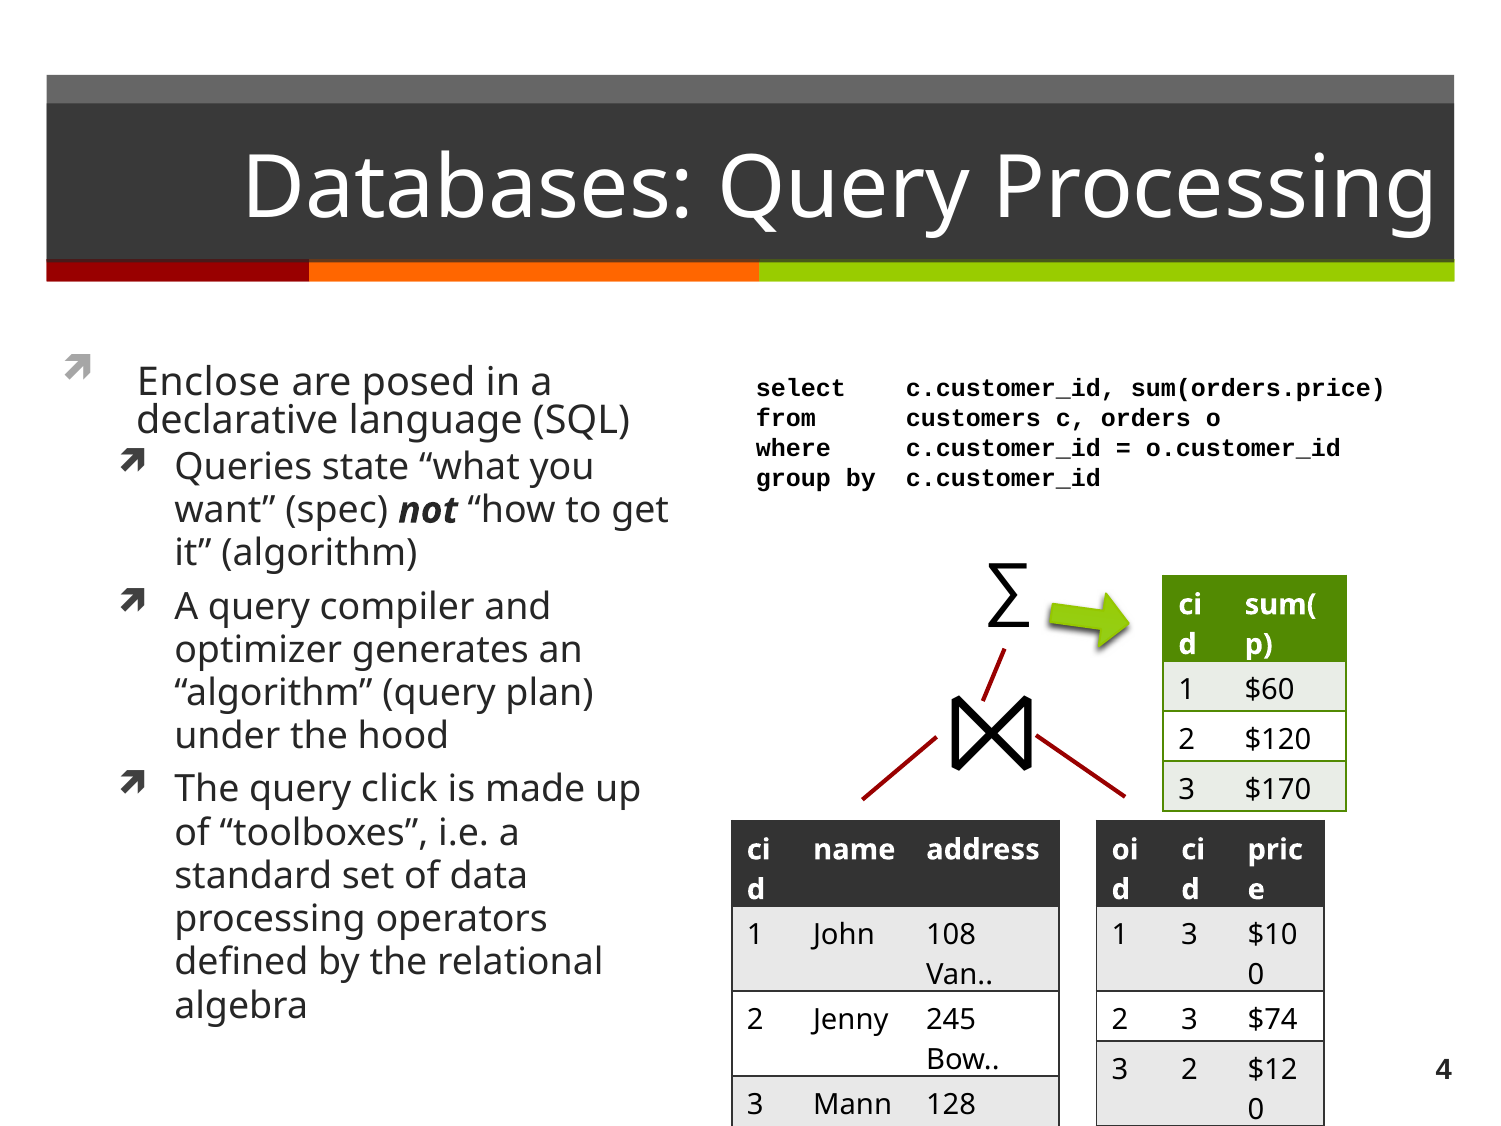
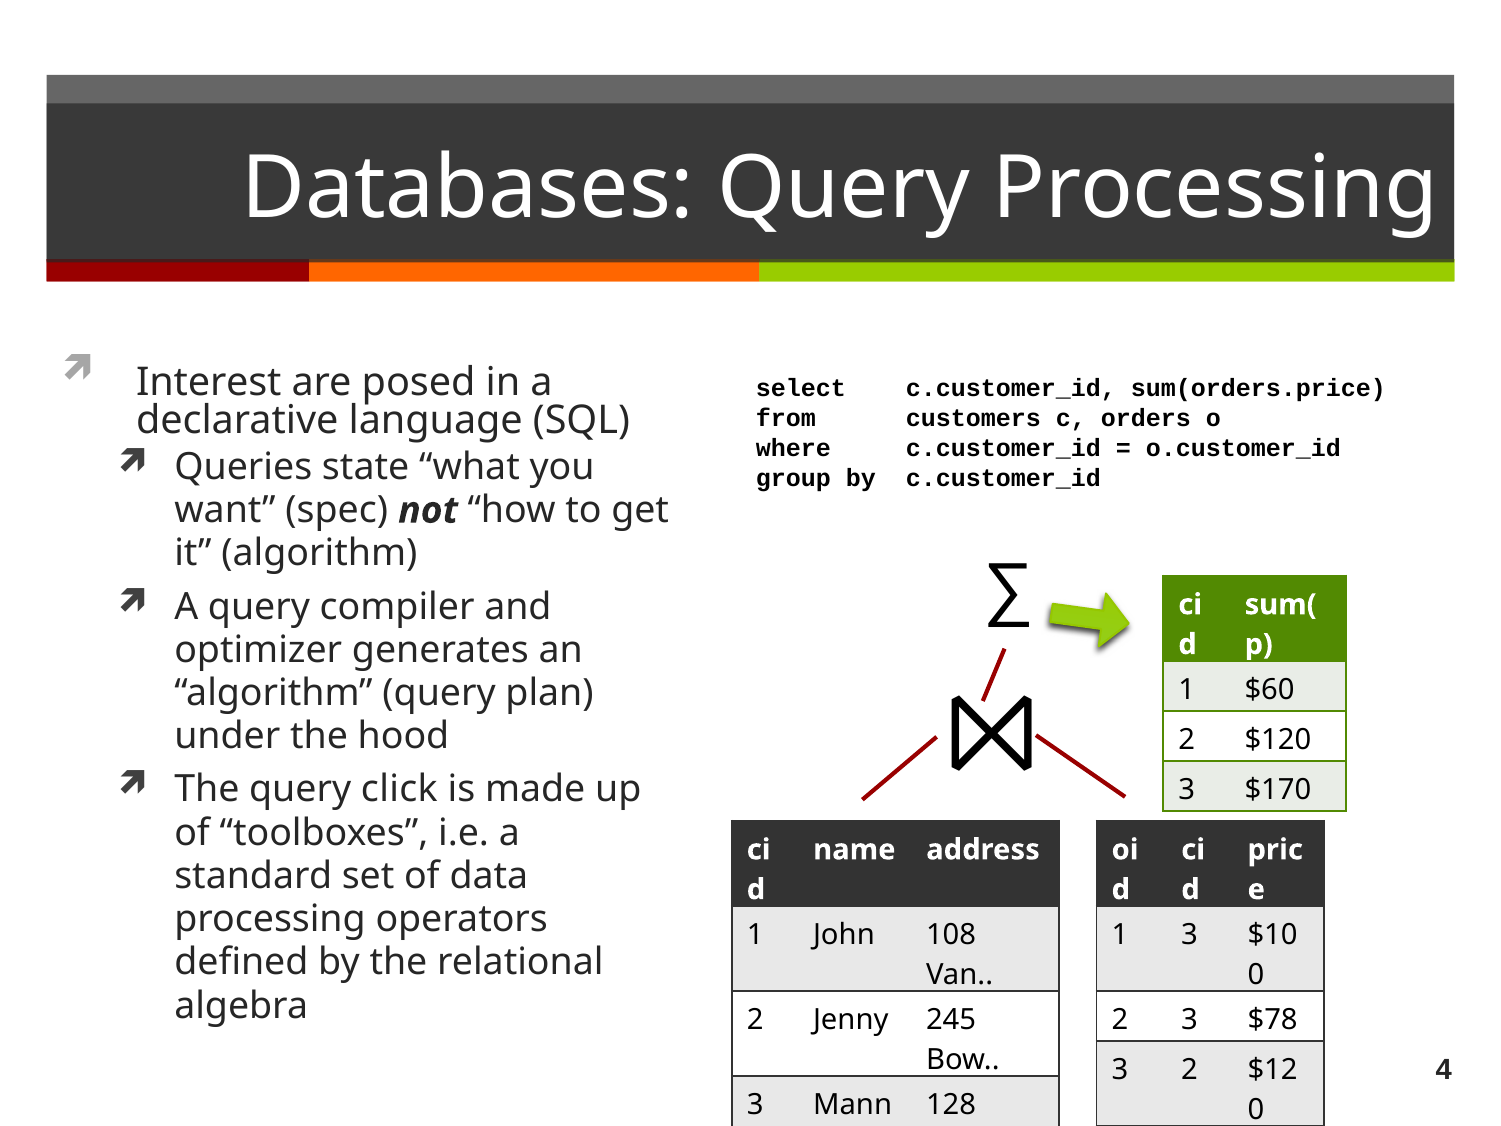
Enclose: Enclose -> Interest
$74: $74 -> $78
